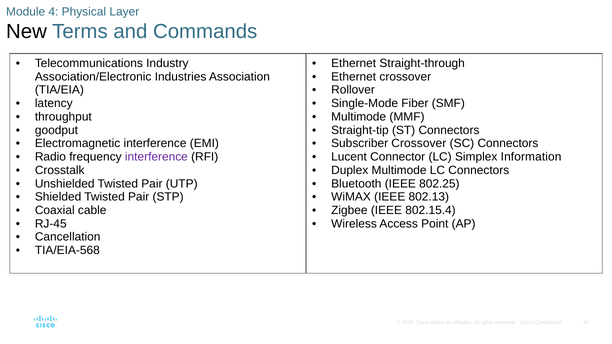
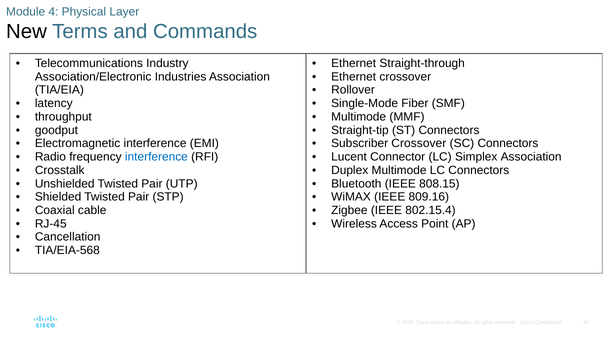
interference at (156, 157) colour: purple -> blue
Simplex Information: Information -> Association
802.25: 802.25 -> 808.15
802.13: 802.13 -> 809.16
